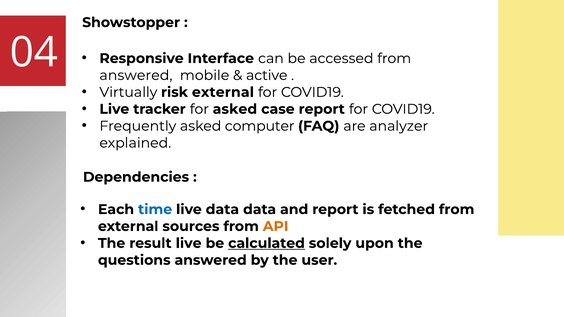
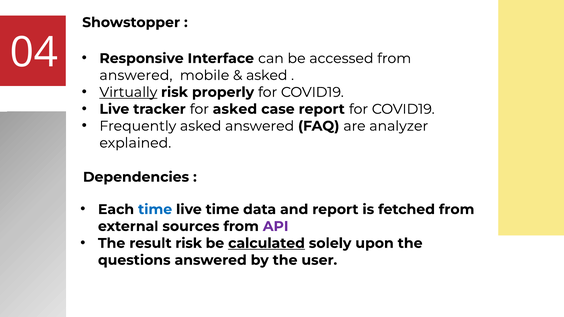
active at (267, 75): active -> asked
Virtually underline: none -> present
risk external: external -> properly
asked computer: computer -> answered
live data: data -> time
API colour: orange -> purple
result live: live -> risk
